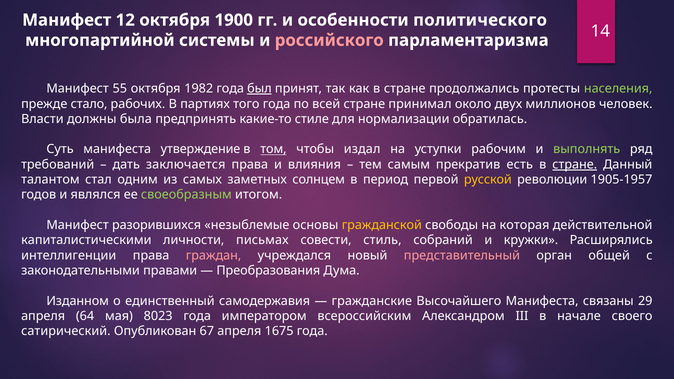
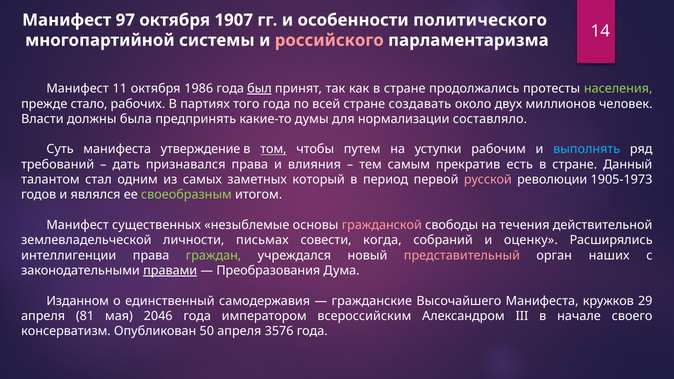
12: 12 -> 97
1900: 1900 -> 1907
55: 55 -> 11
1982: 1982 -> 1986
принимал: принимал -> создавать
стиле: стиле -> думы
обратилась: обратилась -> составляло
издал: издал -> путем
выполнять colour: light green -> light blue
заключается: заключается -> признавался
стране at (575, 165) underline: present -> none
солнцем: солнцем -> который
русской colour: yellow -> pink
1905-1957: 1905-1957 -> 1905-1973
разорившихся: разорившихся -> существенных
гражданской colour: yellow -> pink
которая: которая -> течения
капиталистическими: капиталистическими -> землевладельческой
стиль: стиль -> когда
кружки: кружки -> оценку
граждан colour: pink -> light green
общей: общей -> наших
правами underline: none -> present
связаны: связаны -> кружков
64: 64 -> 81
8023: 8023 -> 2046
сатирический: сатирический -> консерватизм
67: 67 -> 50
1675: 1675 -> 3576
